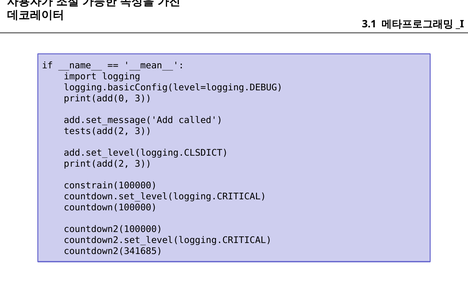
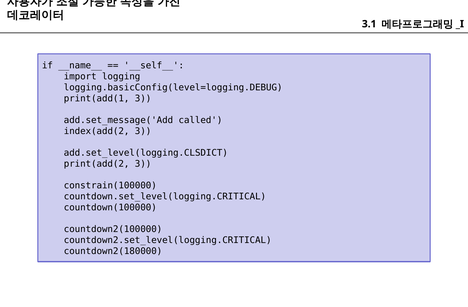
__mean__: __mean__ -> __self__
print(add(0: print(add(0 -> print(add(1
tests(add(2: tests(add(2 -> index(add(2
countdown2(341685: countdown2(341685 -> countdown2(180000
